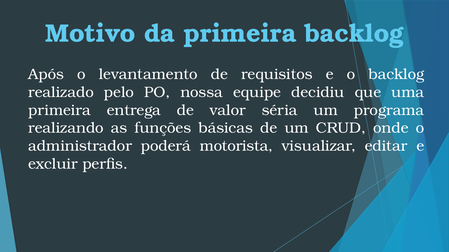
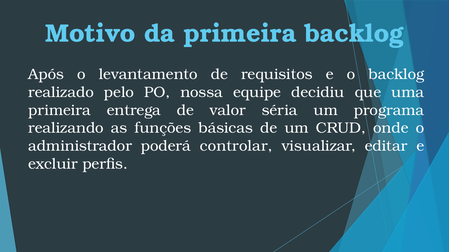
motorista: motorista -> controlar
